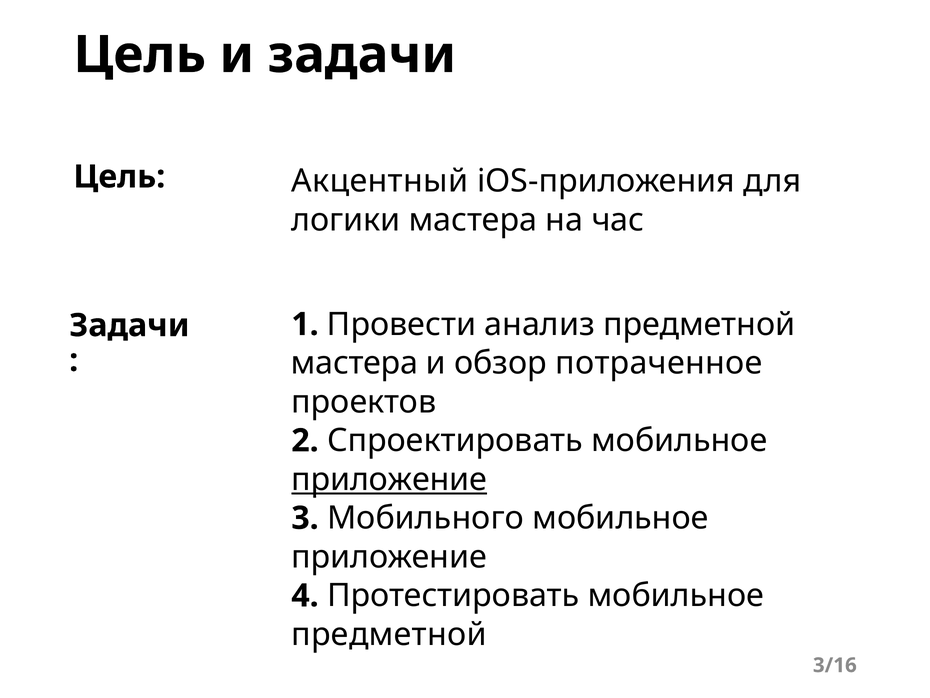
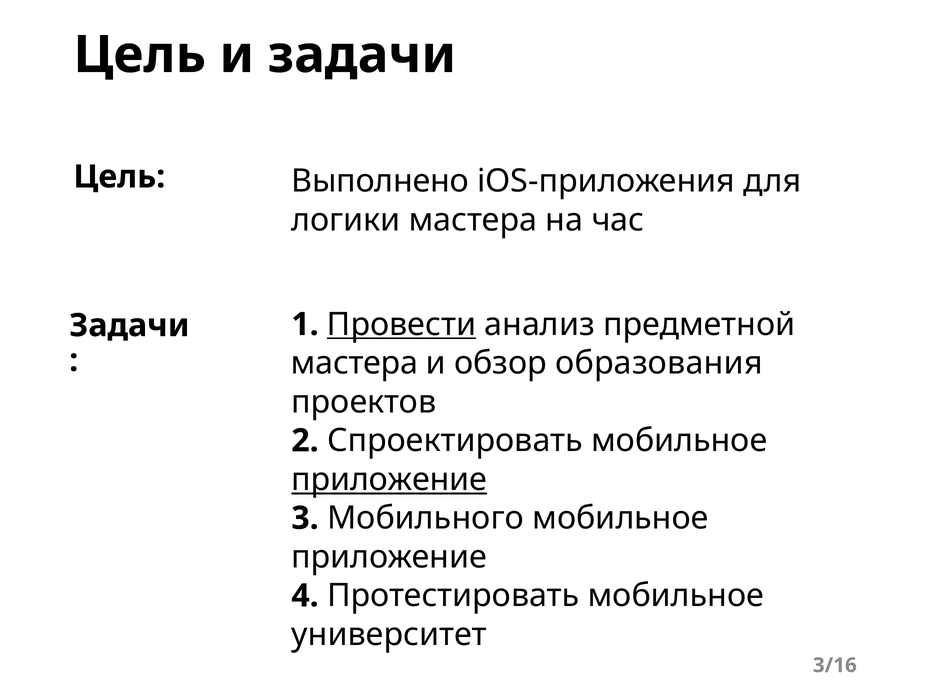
Акцентный: Акцентный -> Выполнено
Провести underline: none -> present
потраченное: потраченное -> образования
предметной at (389, 634): предметной -> университет
